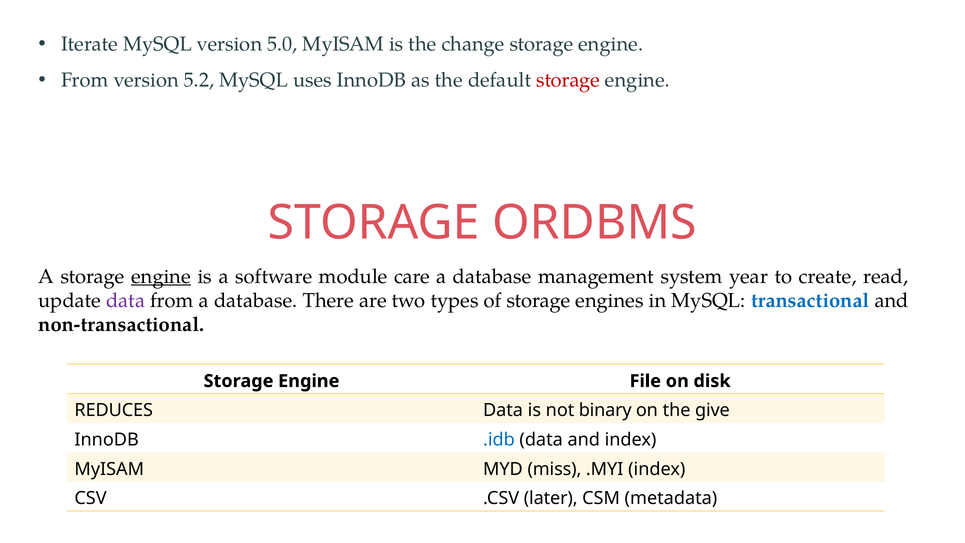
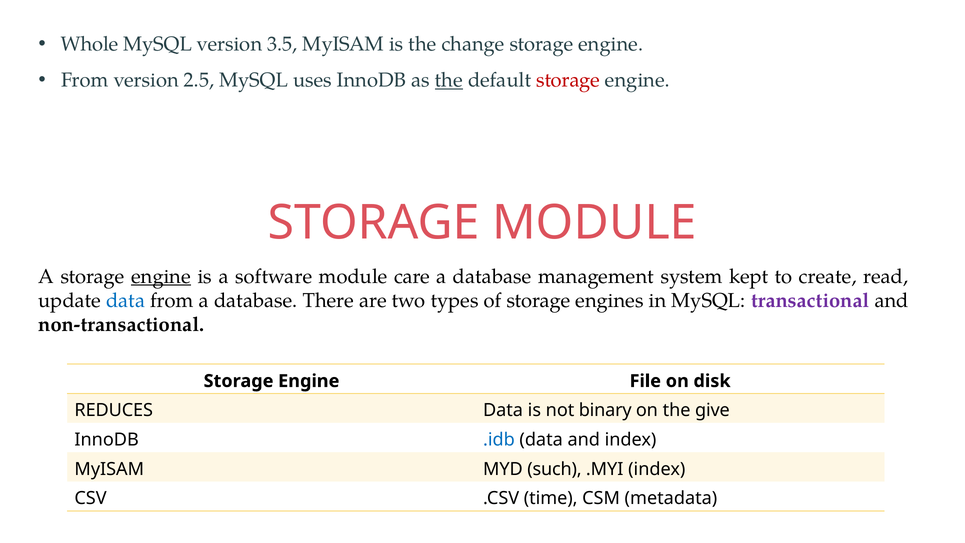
Iterate: Iterate -> Whole
5.0: 5.0 -> 3.5
5.2: 5.2 -> 2.5
the at (449, 80) underline: none -> present
STORAGE ORDBMS: ORDBMS -> MODULE
year: year -> kept
data at (126, 301) colour: purple -> blue
transactional colour: blue -> purple
miss: miss -> such
later: later -> time
